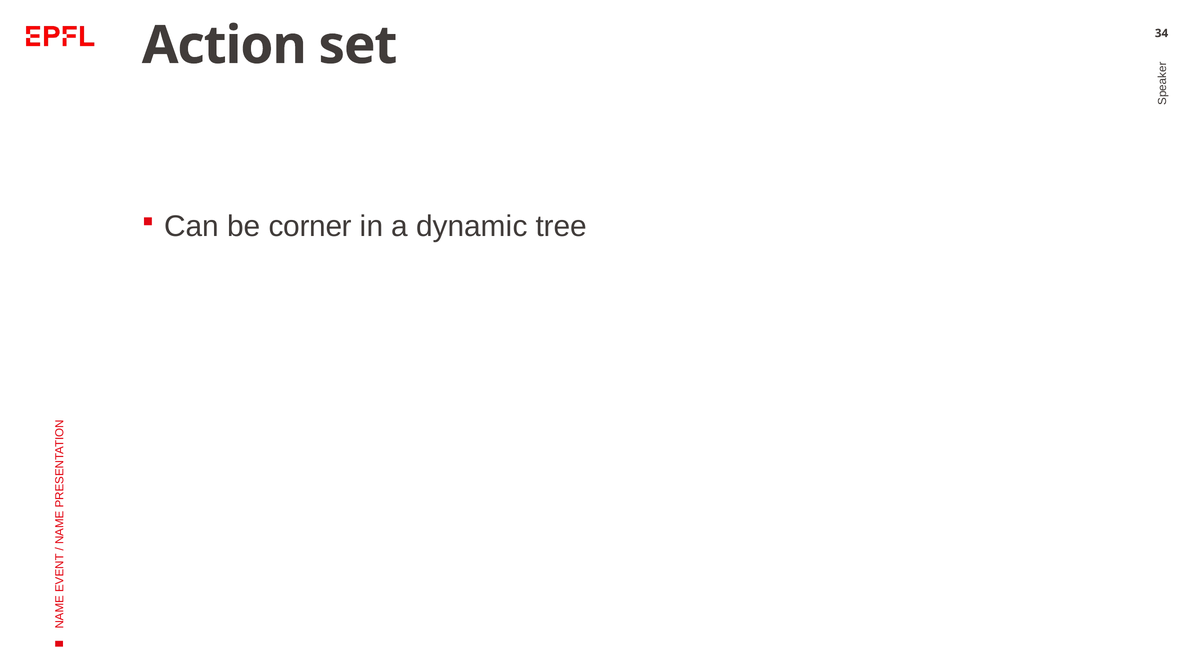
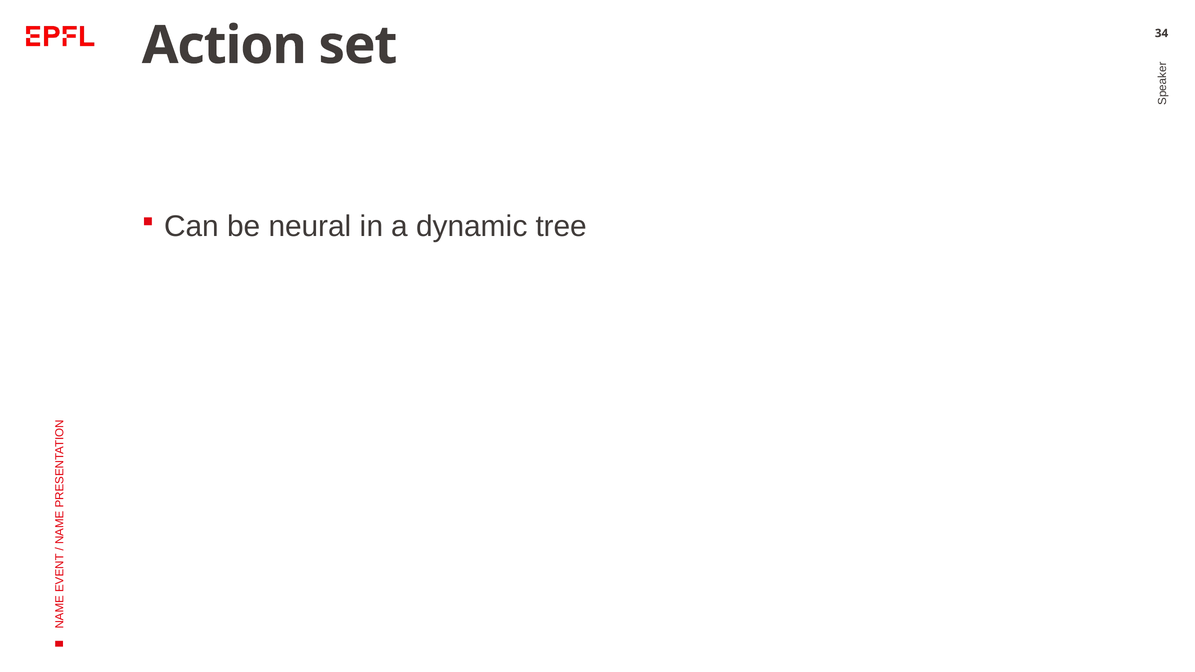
corner: corner -> neural
